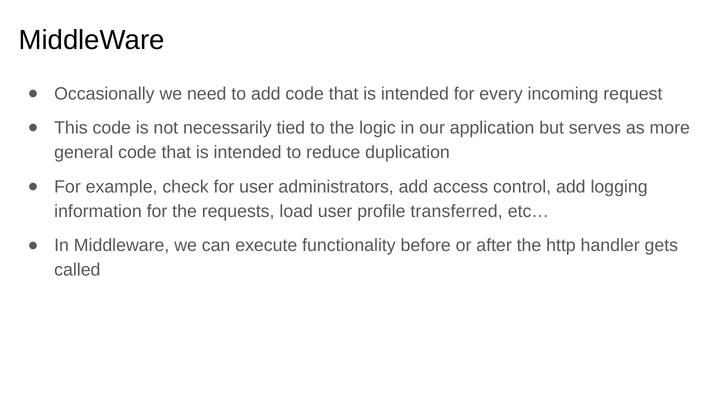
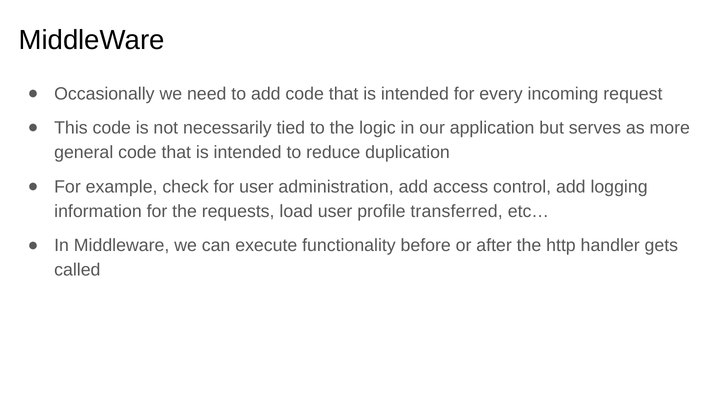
administrators: administrators -> administration
